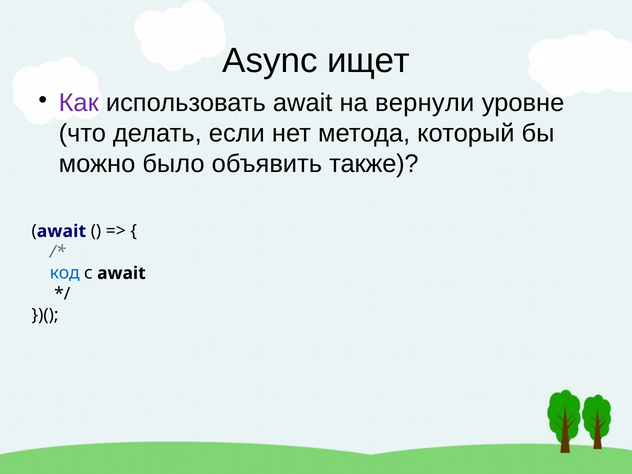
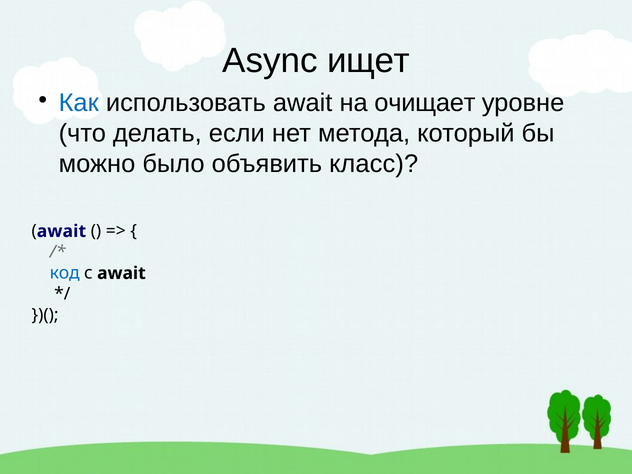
Как colour: purple -> blue
вернули: вернули -> очищает
также: также -> класс
